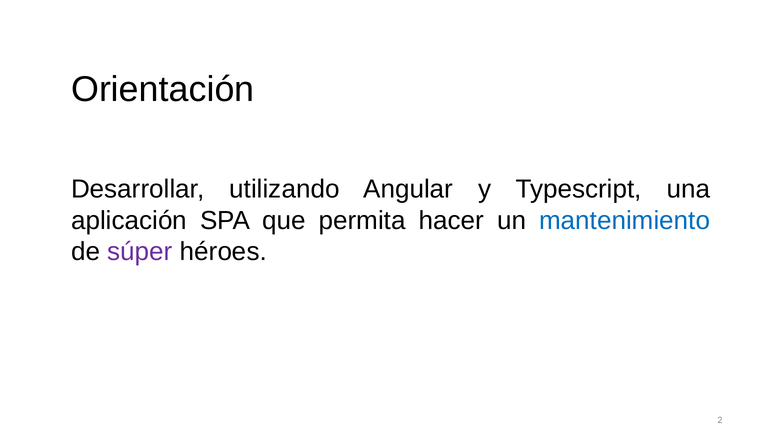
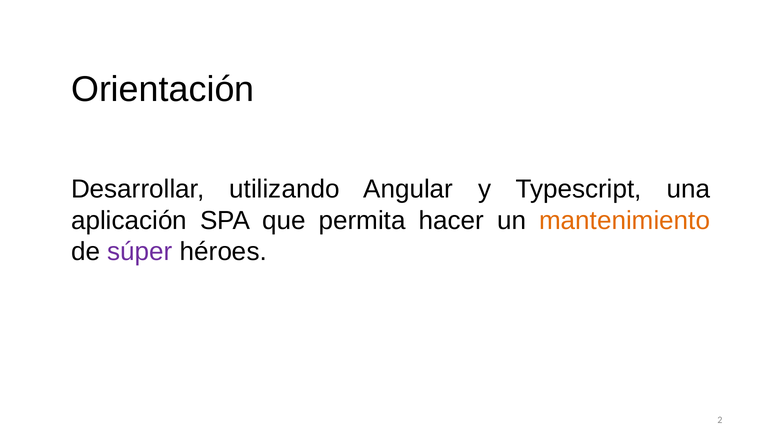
mantenimiento colour: blue -> orange
